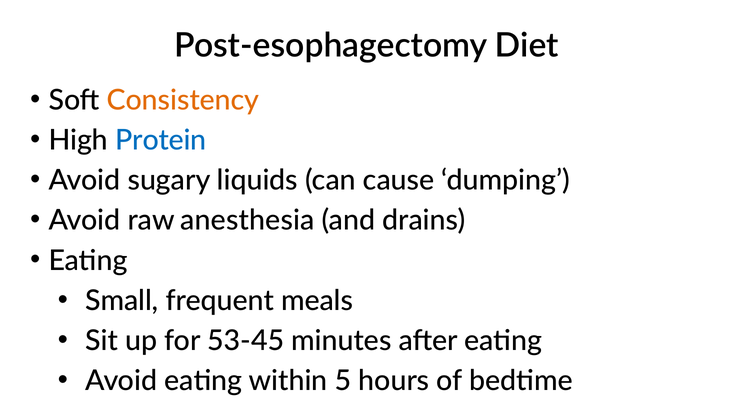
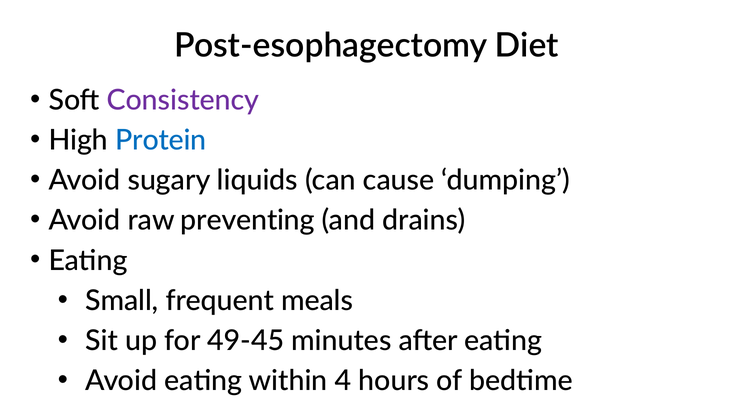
Consistency colour: orange -> purple
anesthesia: anesthesia -> preventing
53-45: 53-45 -> 49-45
5: 5 -> 4
